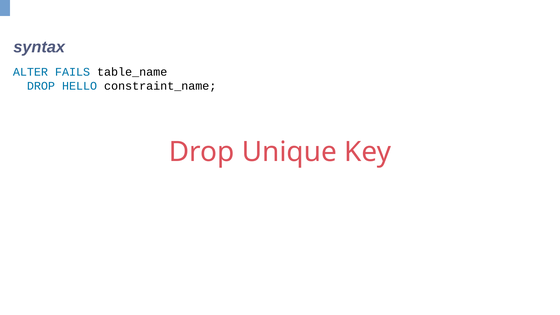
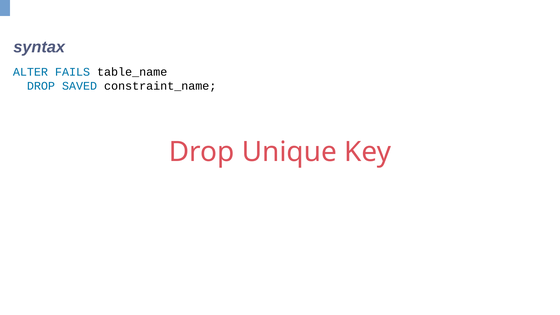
HELLO: HELLO -> SAVED
